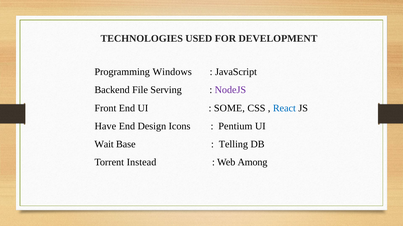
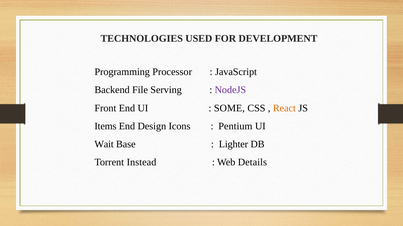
Windows: Windows -> Processor
React colour: blue -> orange
Have: Have -> Items
Telling: Telling -> Lighter
Among: Among -> Details
